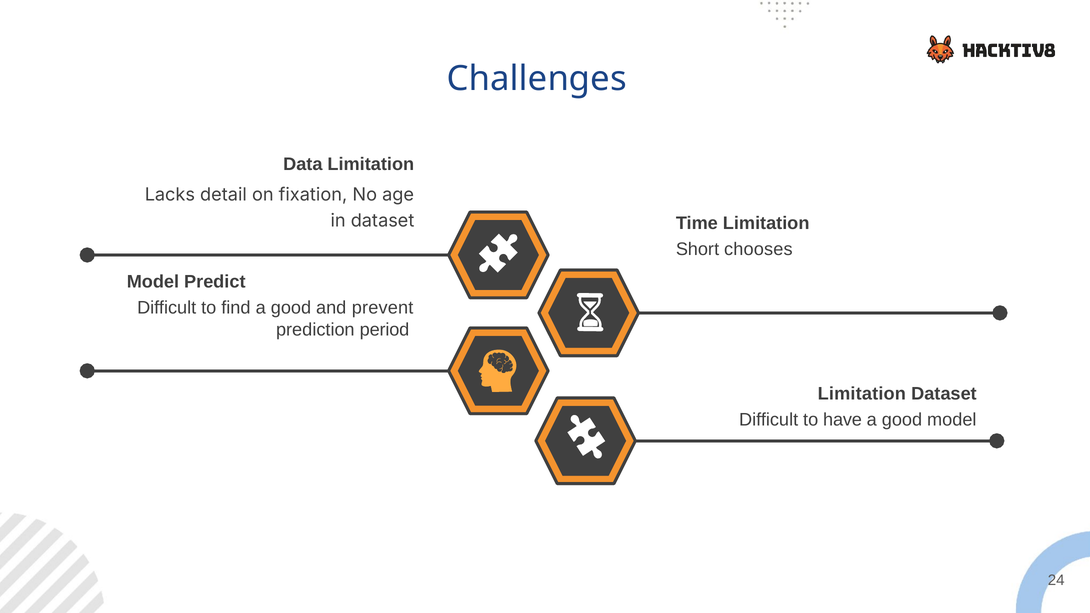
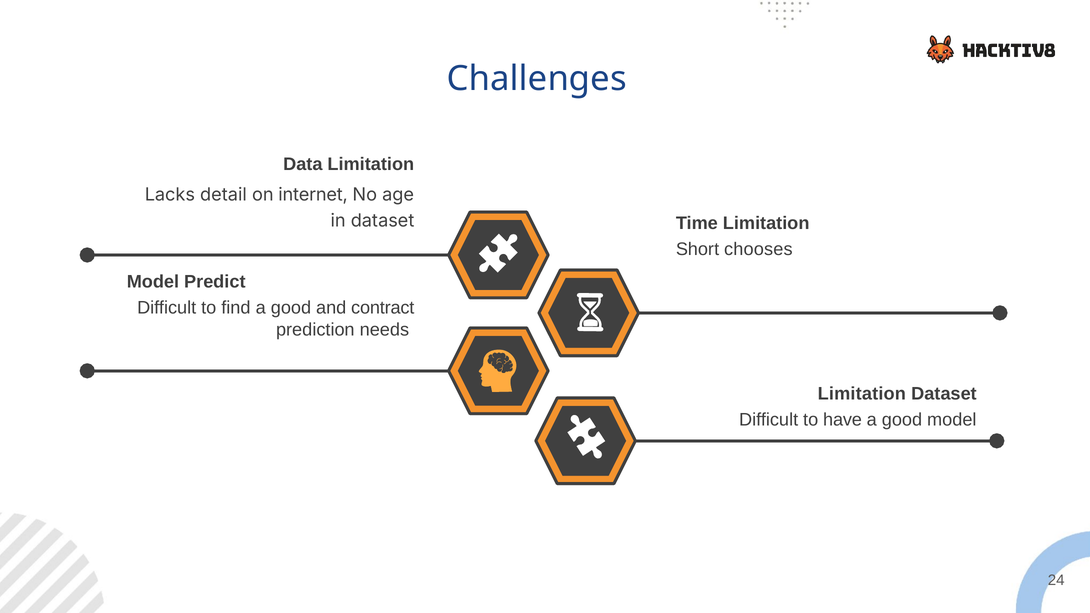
fixation: fixation -> internet
prevent: prevent -> contract
period: period -> needs
